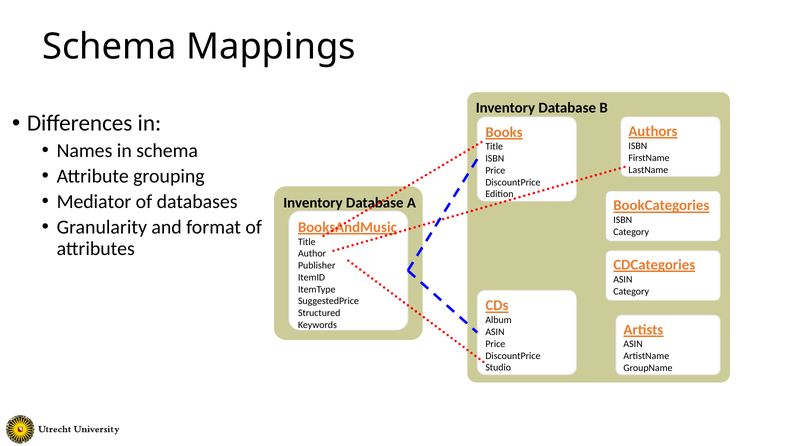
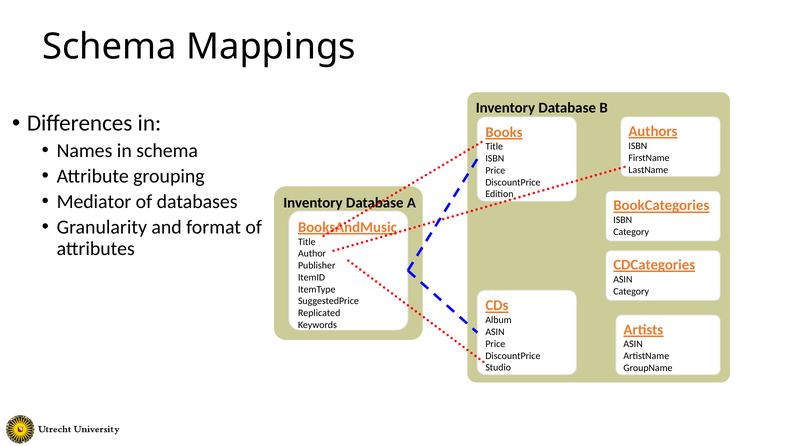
Structured: Structured -> Replicated
